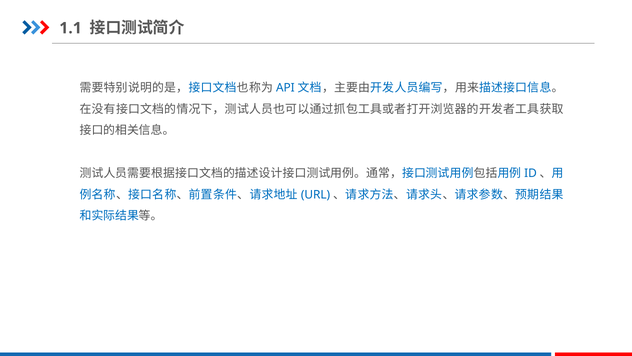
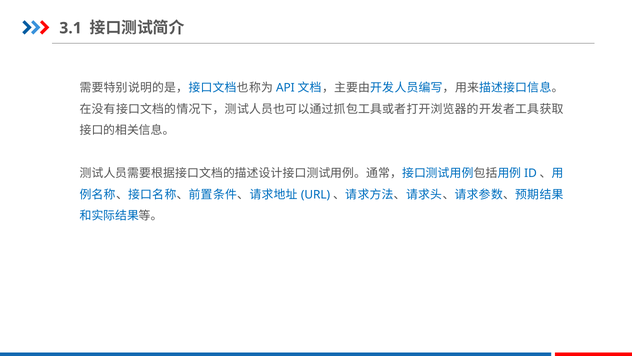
1.1: 1.1 -> 3.1
